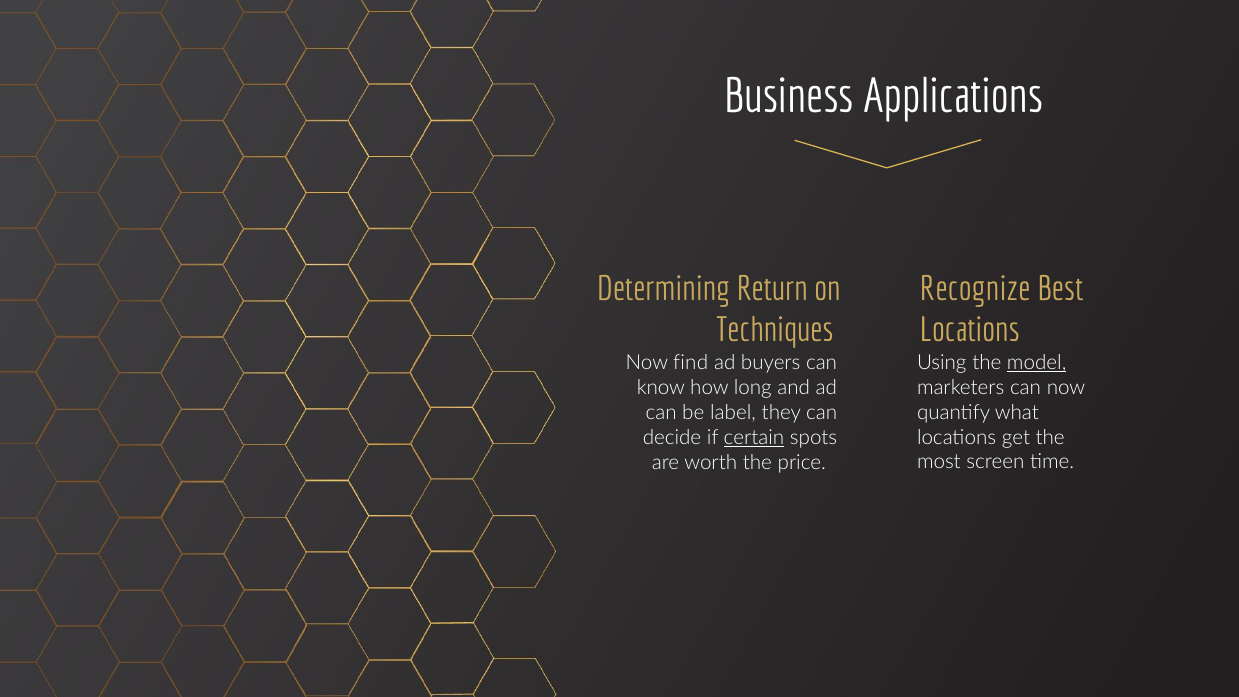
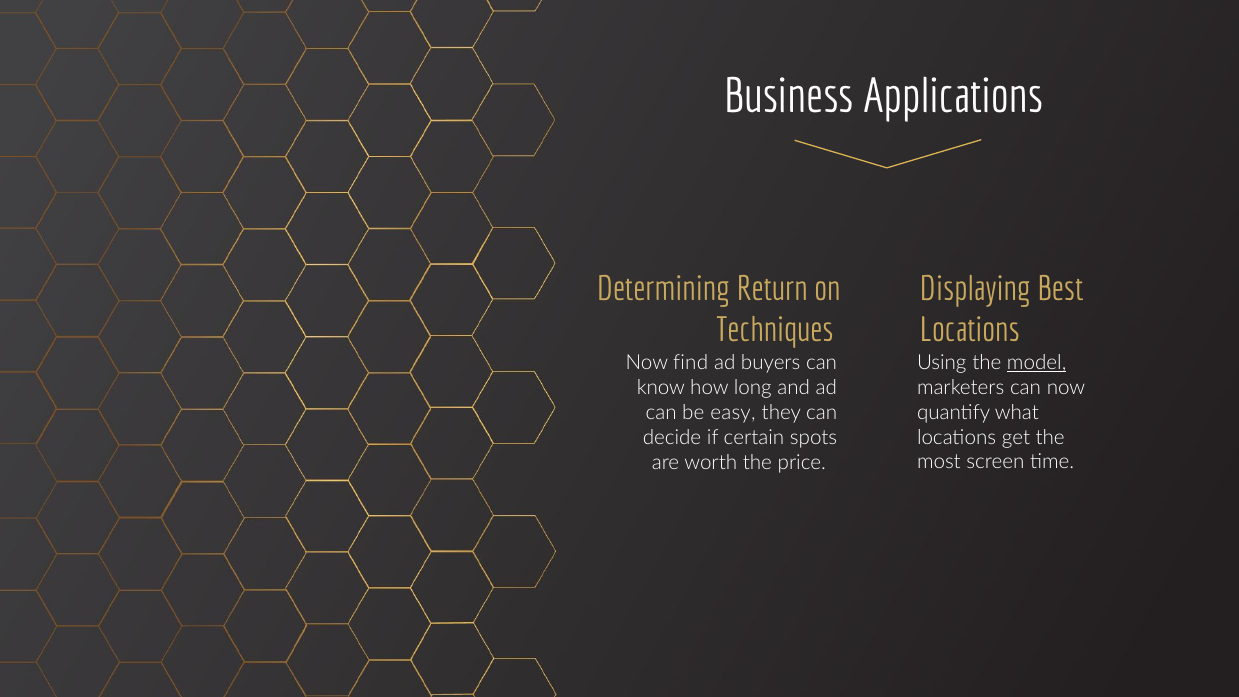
Recognize: Recognize -> Displaying
label: label -> easy
certain underline: present -> none
